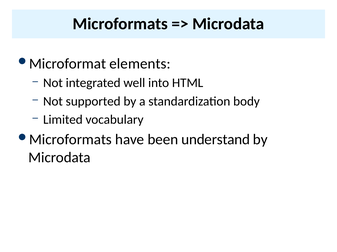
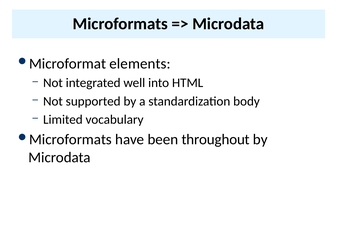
understand: understand -> throughout
